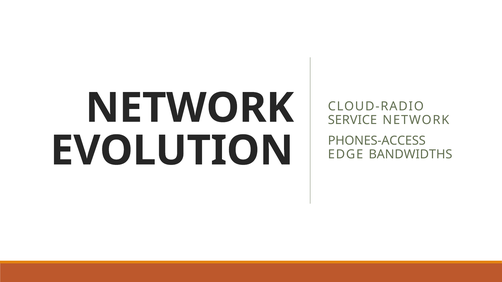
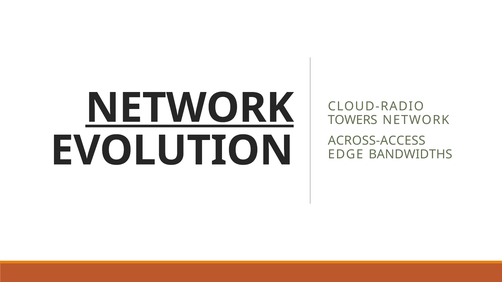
NETWORK at (190, 108) underline: none -> present
SERVICE: SERVICE -> TOWERS
PHONES-ACCESS: PHONES-ACCESS -> ACROSS-ACCESS
